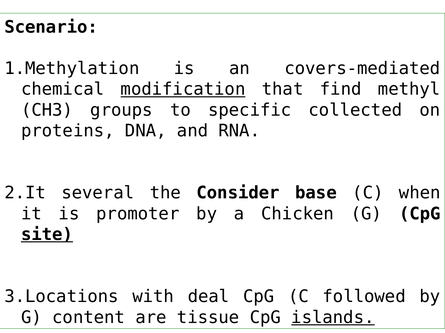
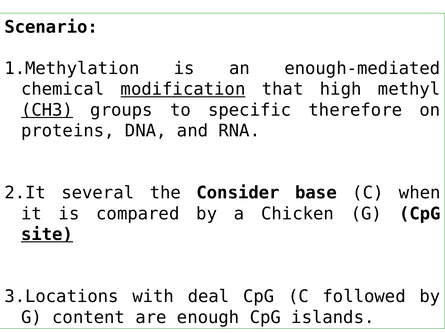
covers-mediated: covers-mediated -> enough-mediated
find: find -> high
CH3 underline: none -> present
collected: collected -> therefore
promoter: promoter -> compared
tissue: tissue -> enough
islands underline: present -> none
